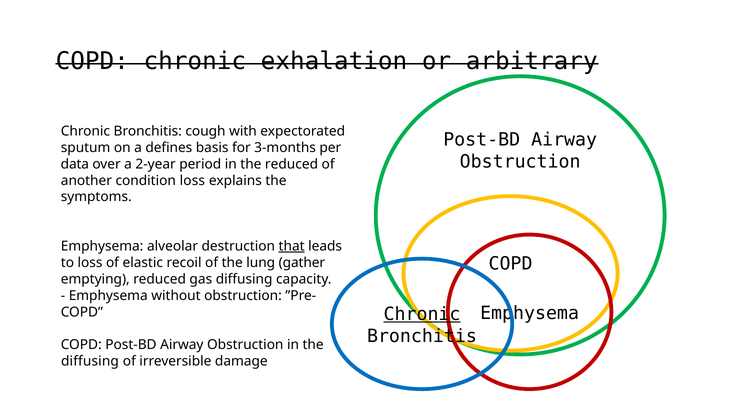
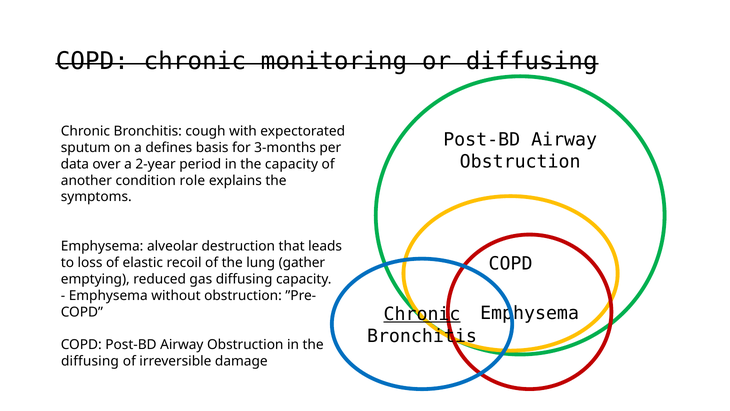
exhalation: exhalation -> monitoring
or arbitrary: arbitrary -> diffusing
the reduced: reduced -> capacity
condition loss: loss -> role
that underline: present -> none
